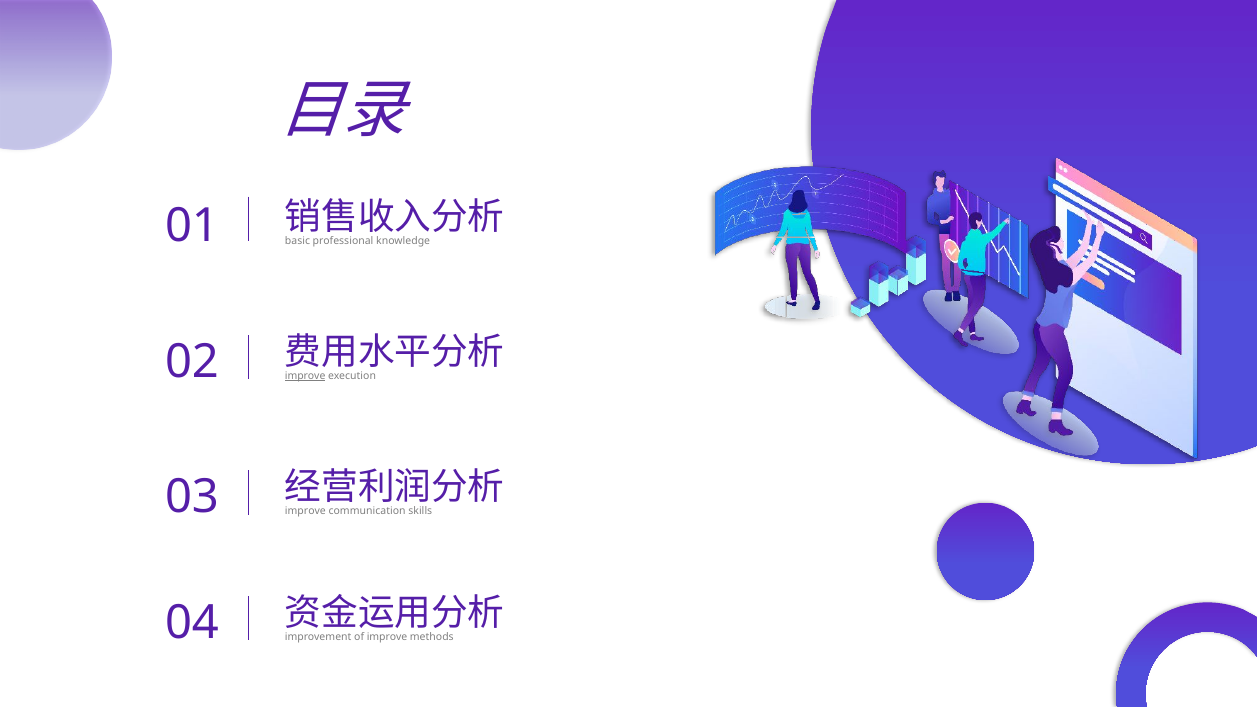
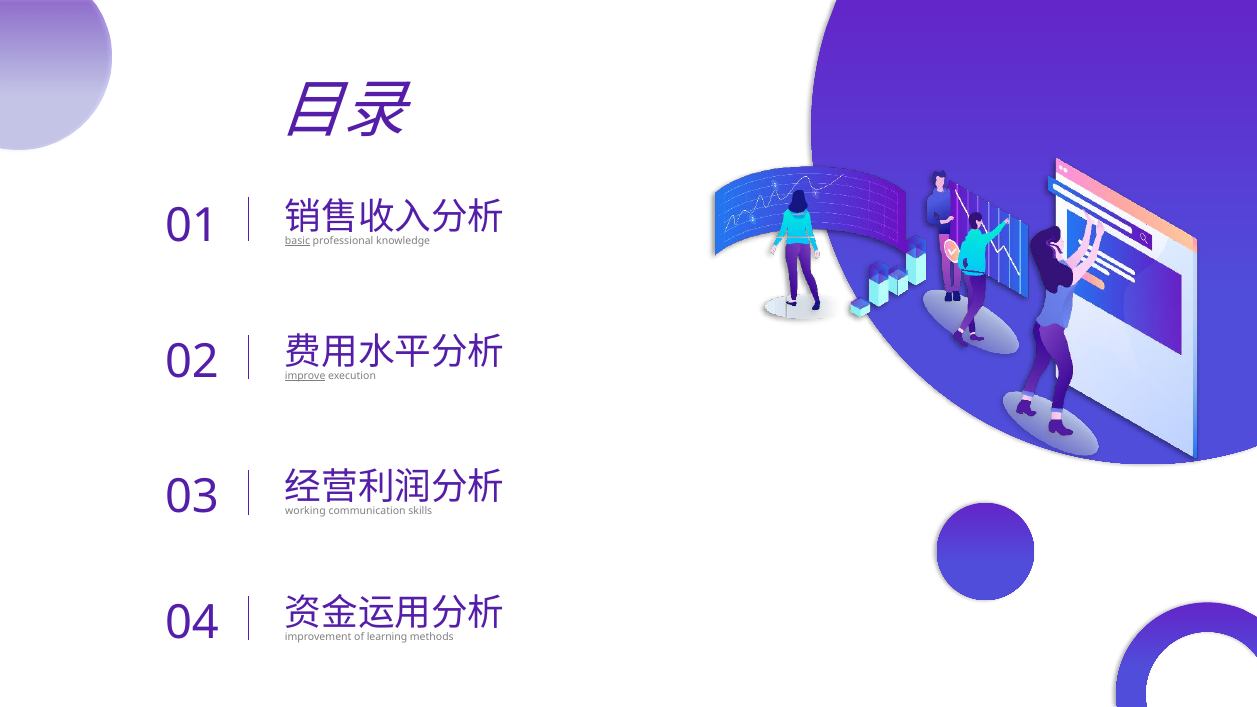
basic underline: none -> present
improve at (305, 511): improve -> working
of improve: improve -> learning
